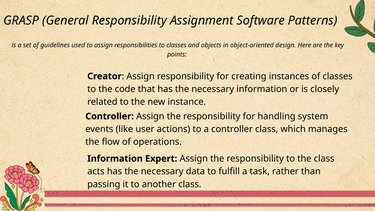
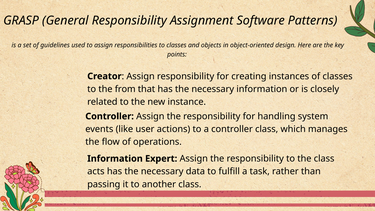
code: code -> from
